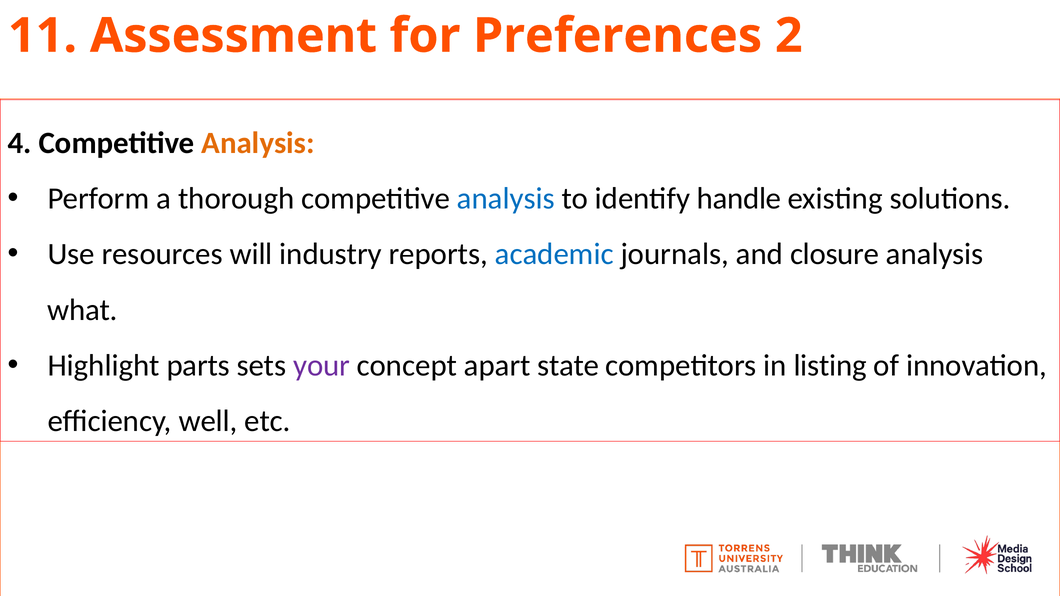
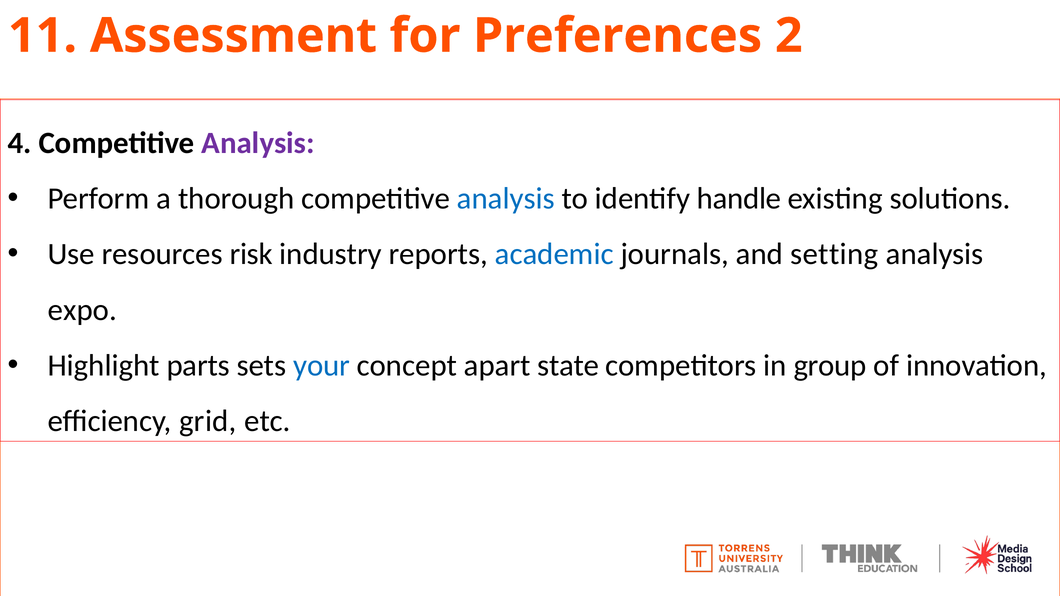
Analysis at (258, 143) colour: orange -> purple
will: will -> risk
closure: closure -> setting
what: what -> expo
your colour: purple -> blue
listing: listing -> group
well: well -> grid
